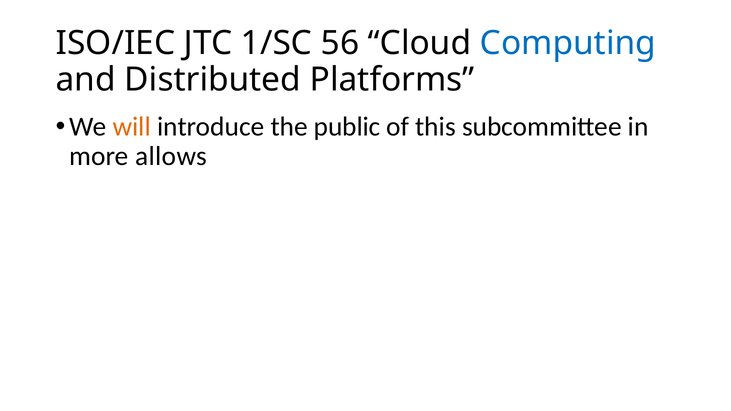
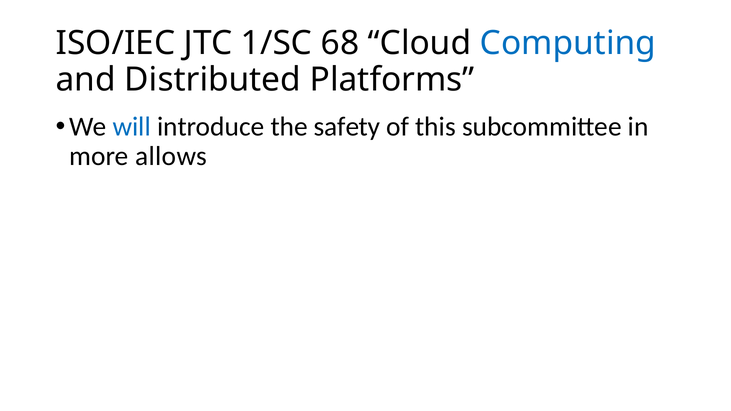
56: 56 -> 68
will colour: orange -> blue
public: public -> safety
